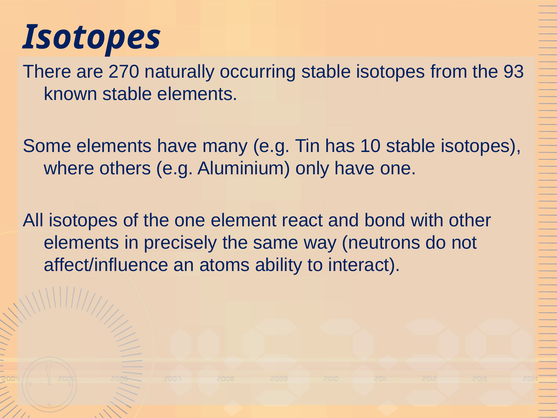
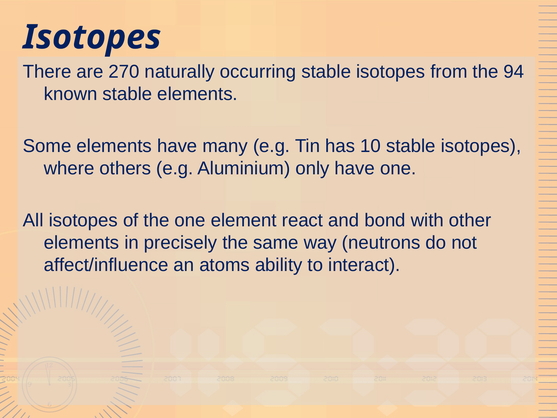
93: 93 -> 94
